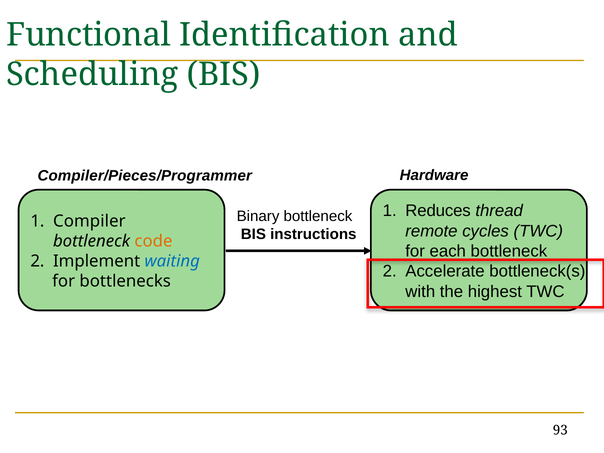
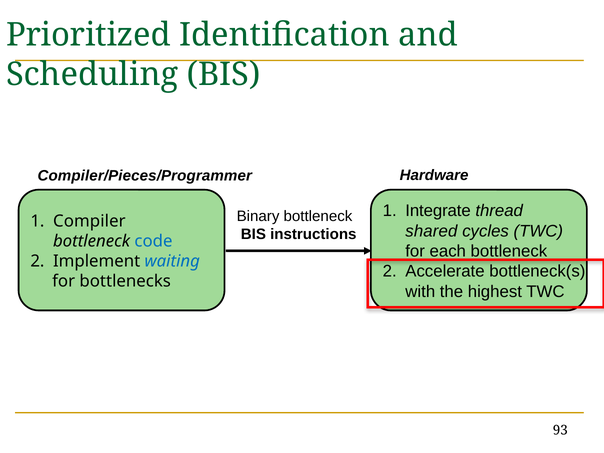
Functional: Functional -> Prioritized
Reduces: Reduces -> Integrate
remote: remote -> shared
code colour: orange -> blue
